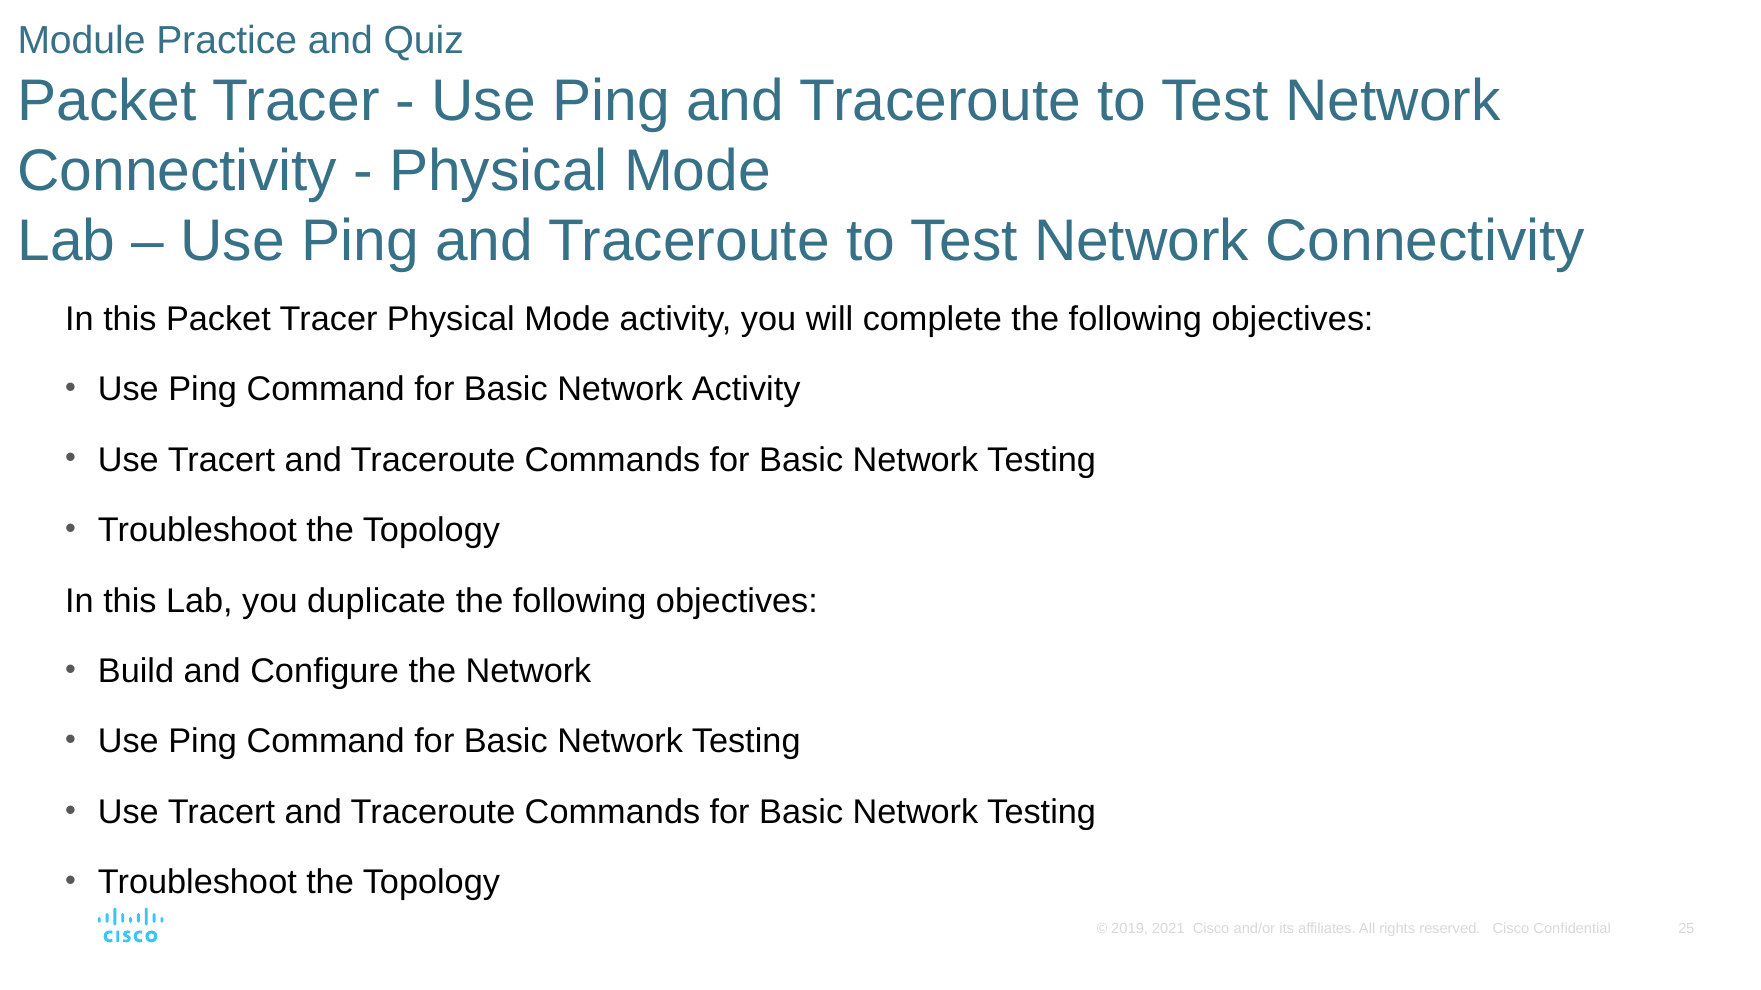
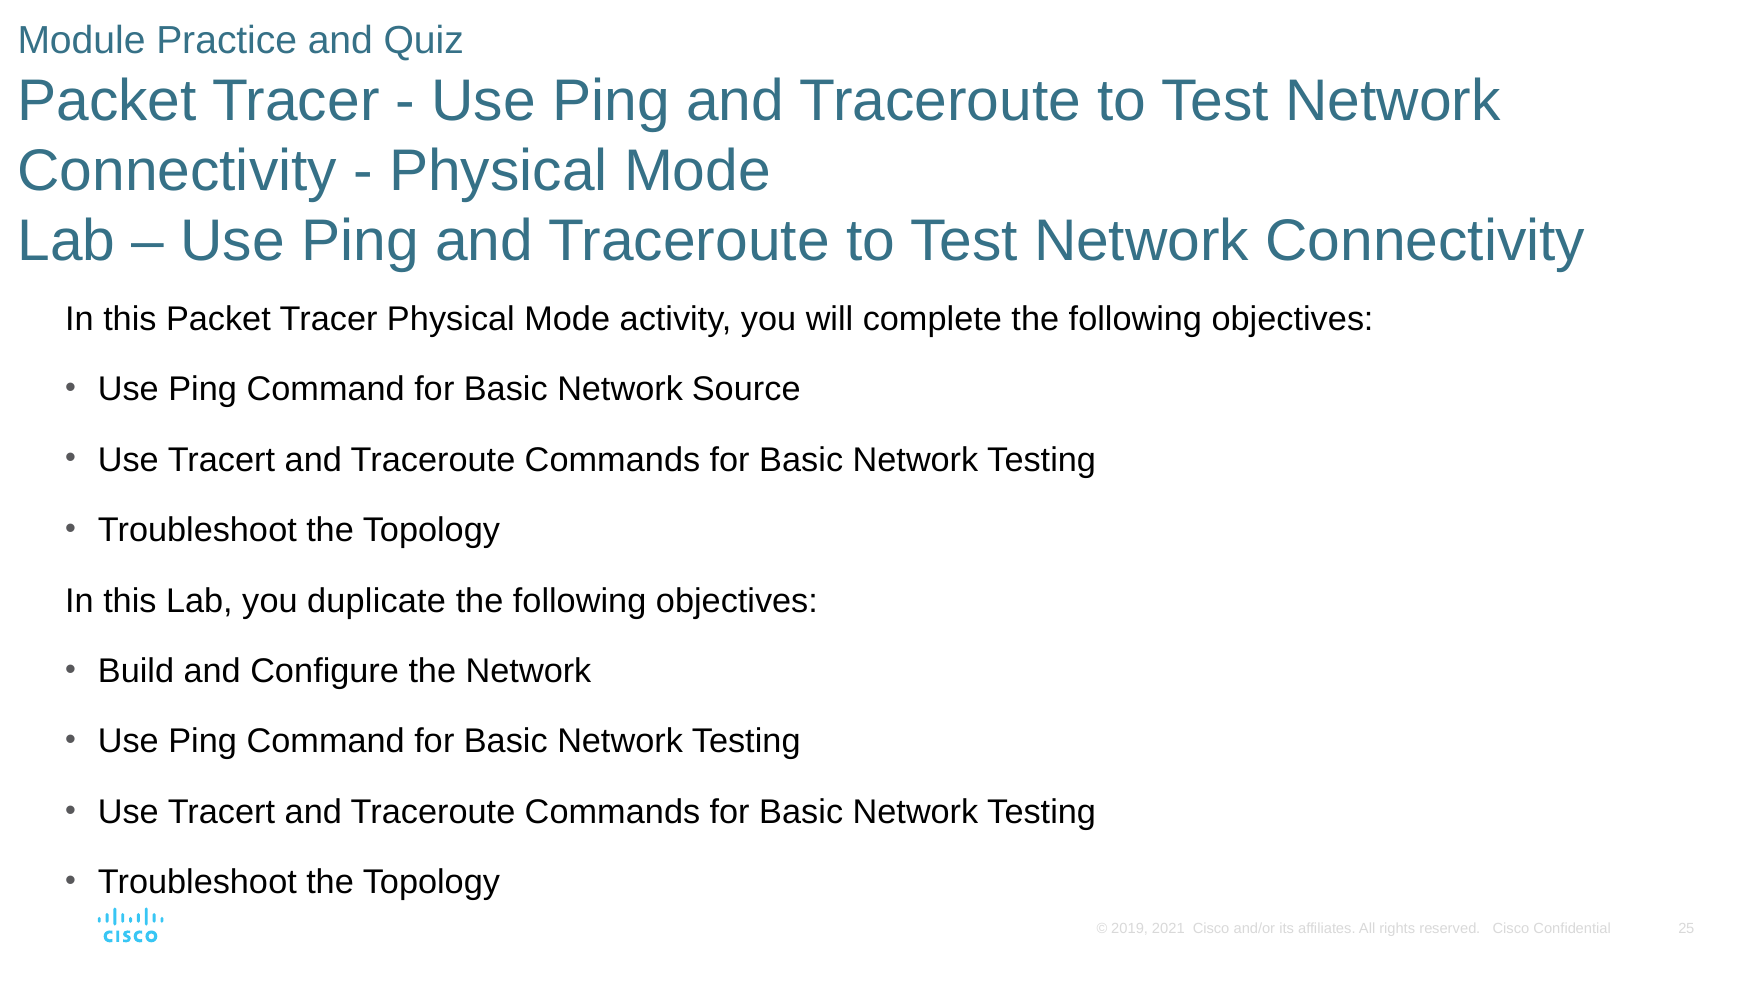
Network Activity: Activity -> Source
